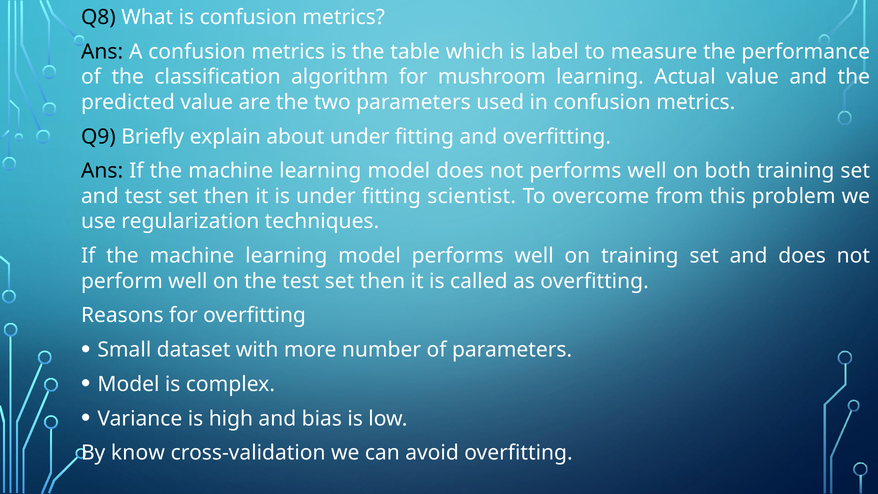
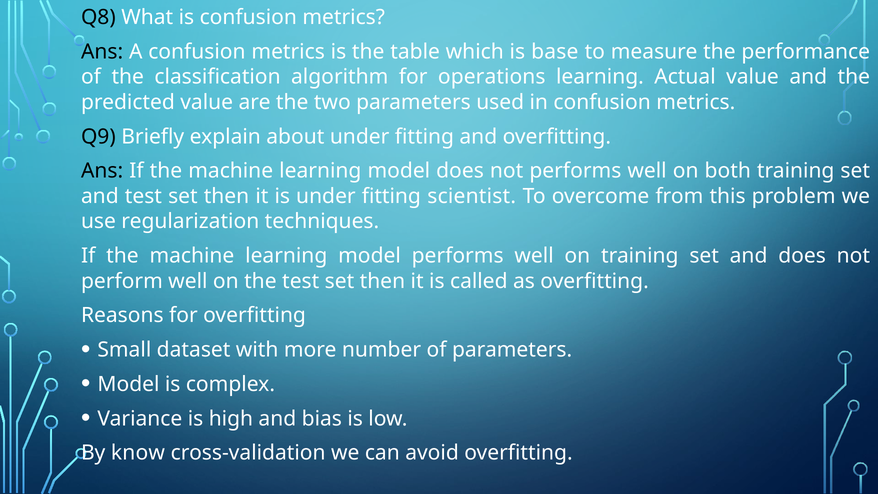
label: label -> base
mushroom: mushroom -> operations
